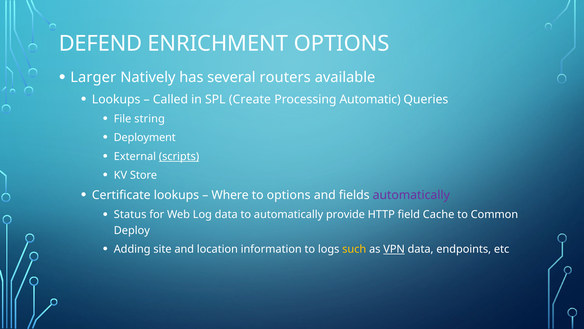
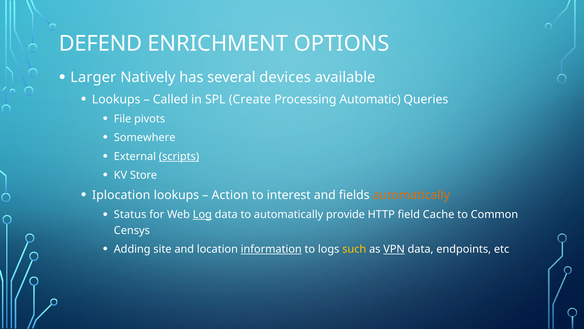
routers: routers -> devices
string: string -> pivots
Deployment: Deployment -> Somewhere
Certificate: Certificate -> Iplocation
Where: Where -> Action
to options: options -> interest
automatically at (411, 195) colour: purple -> orange
Log underline: none -> present
Deploy: Deploy -> Censys
information underline: none -> present
